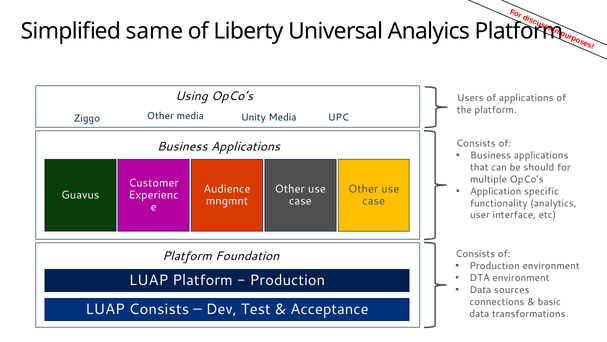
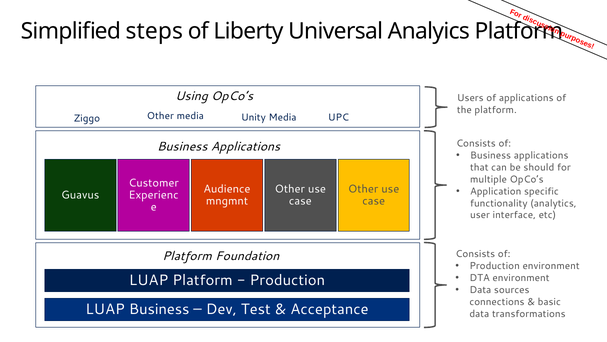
same: same -> steps
LUAP Consists: Consists -> Business
